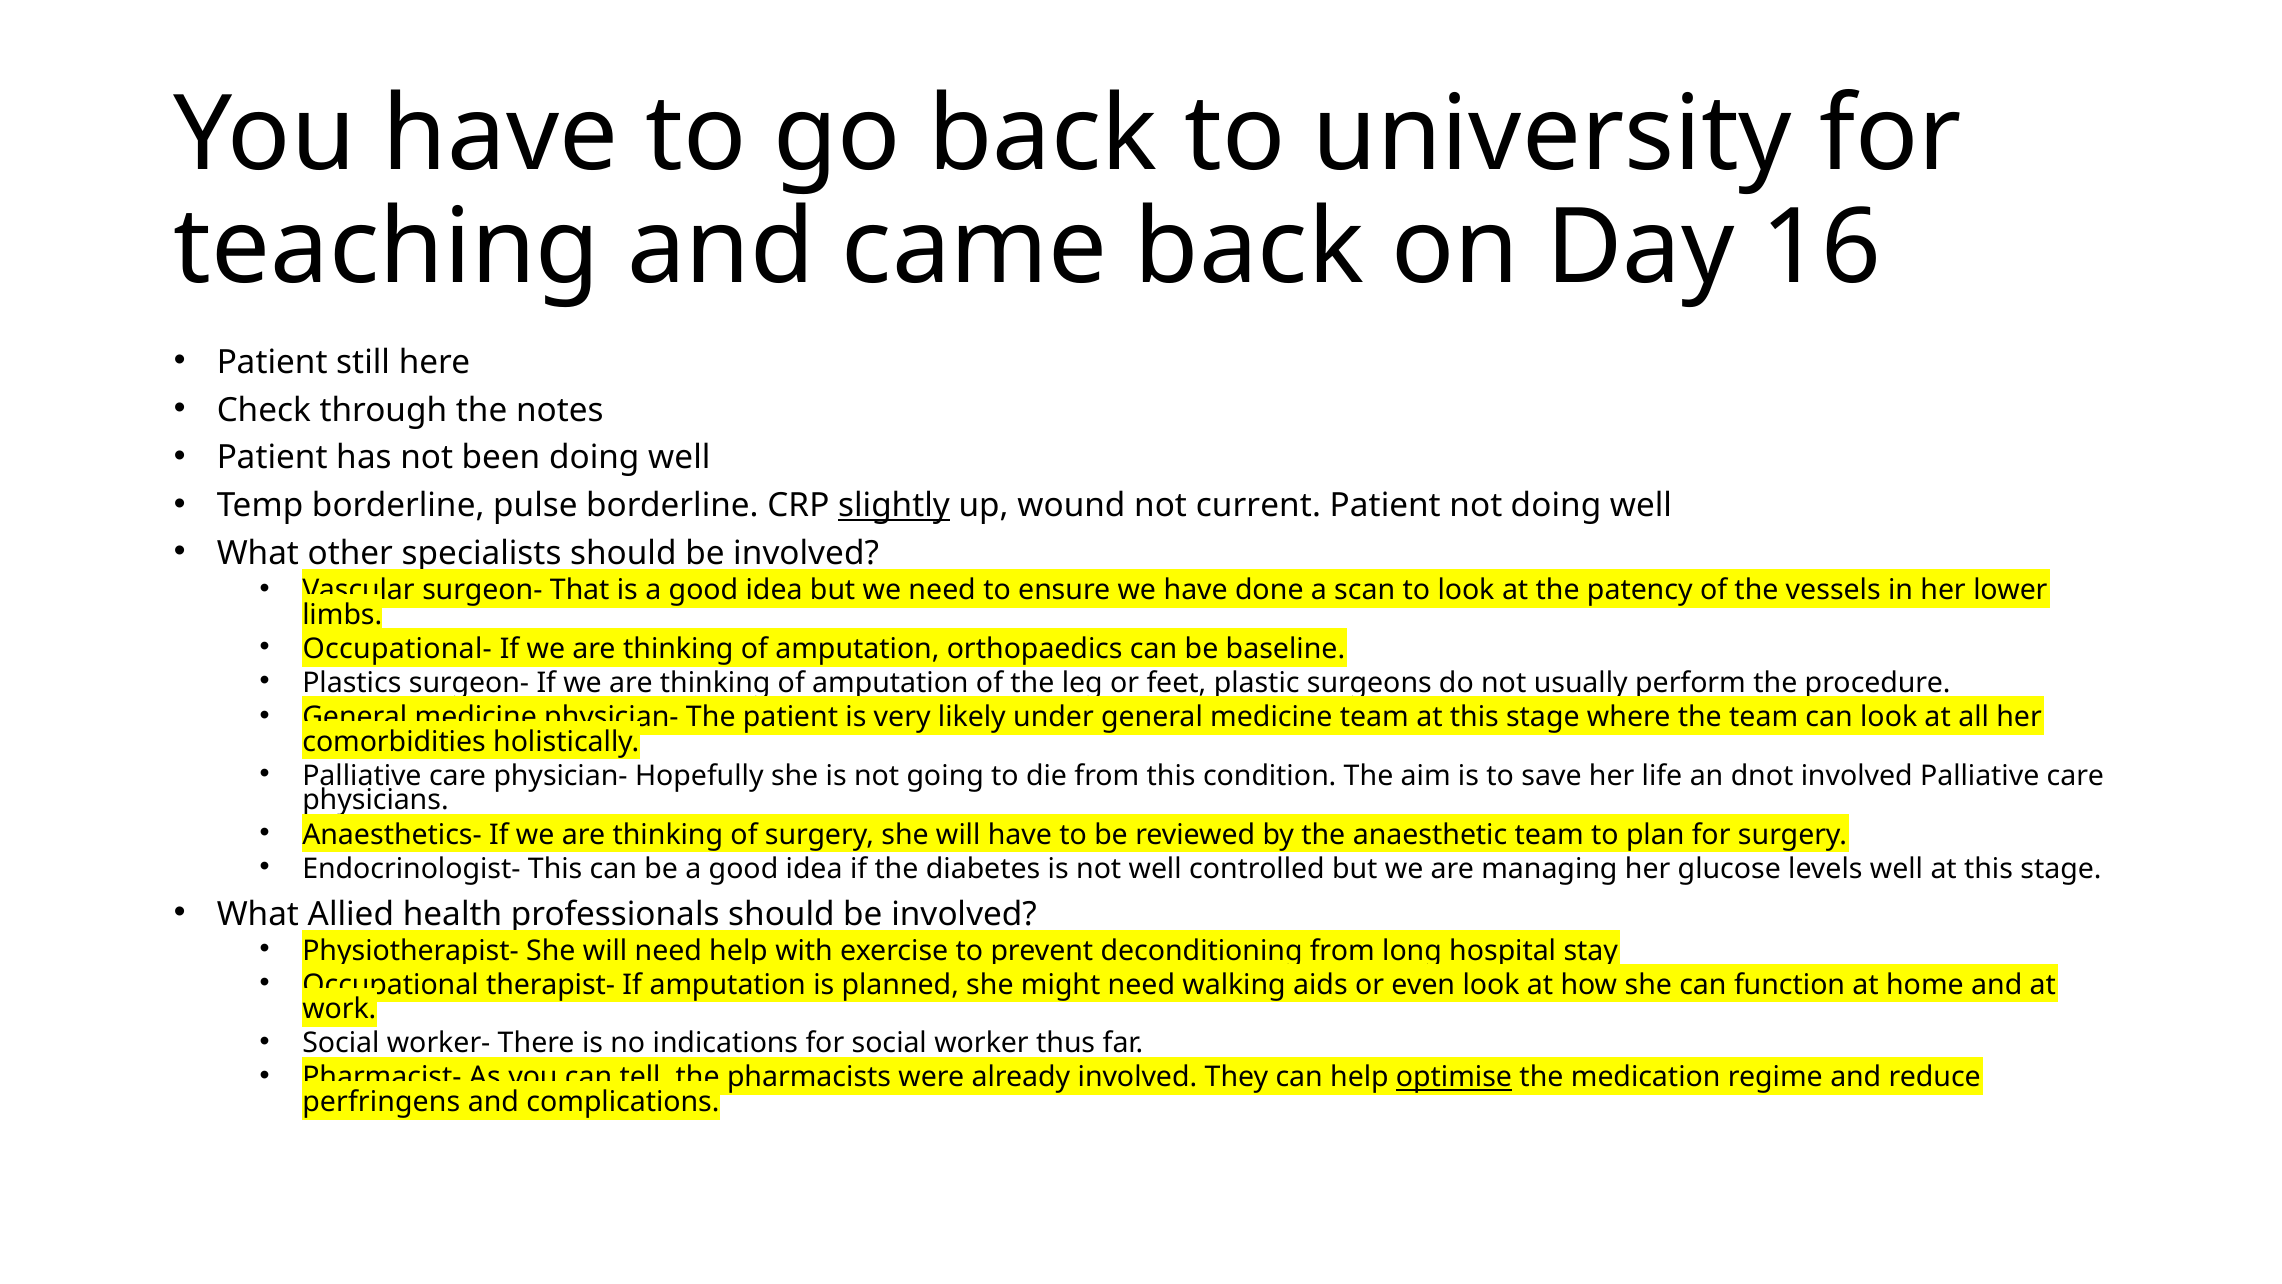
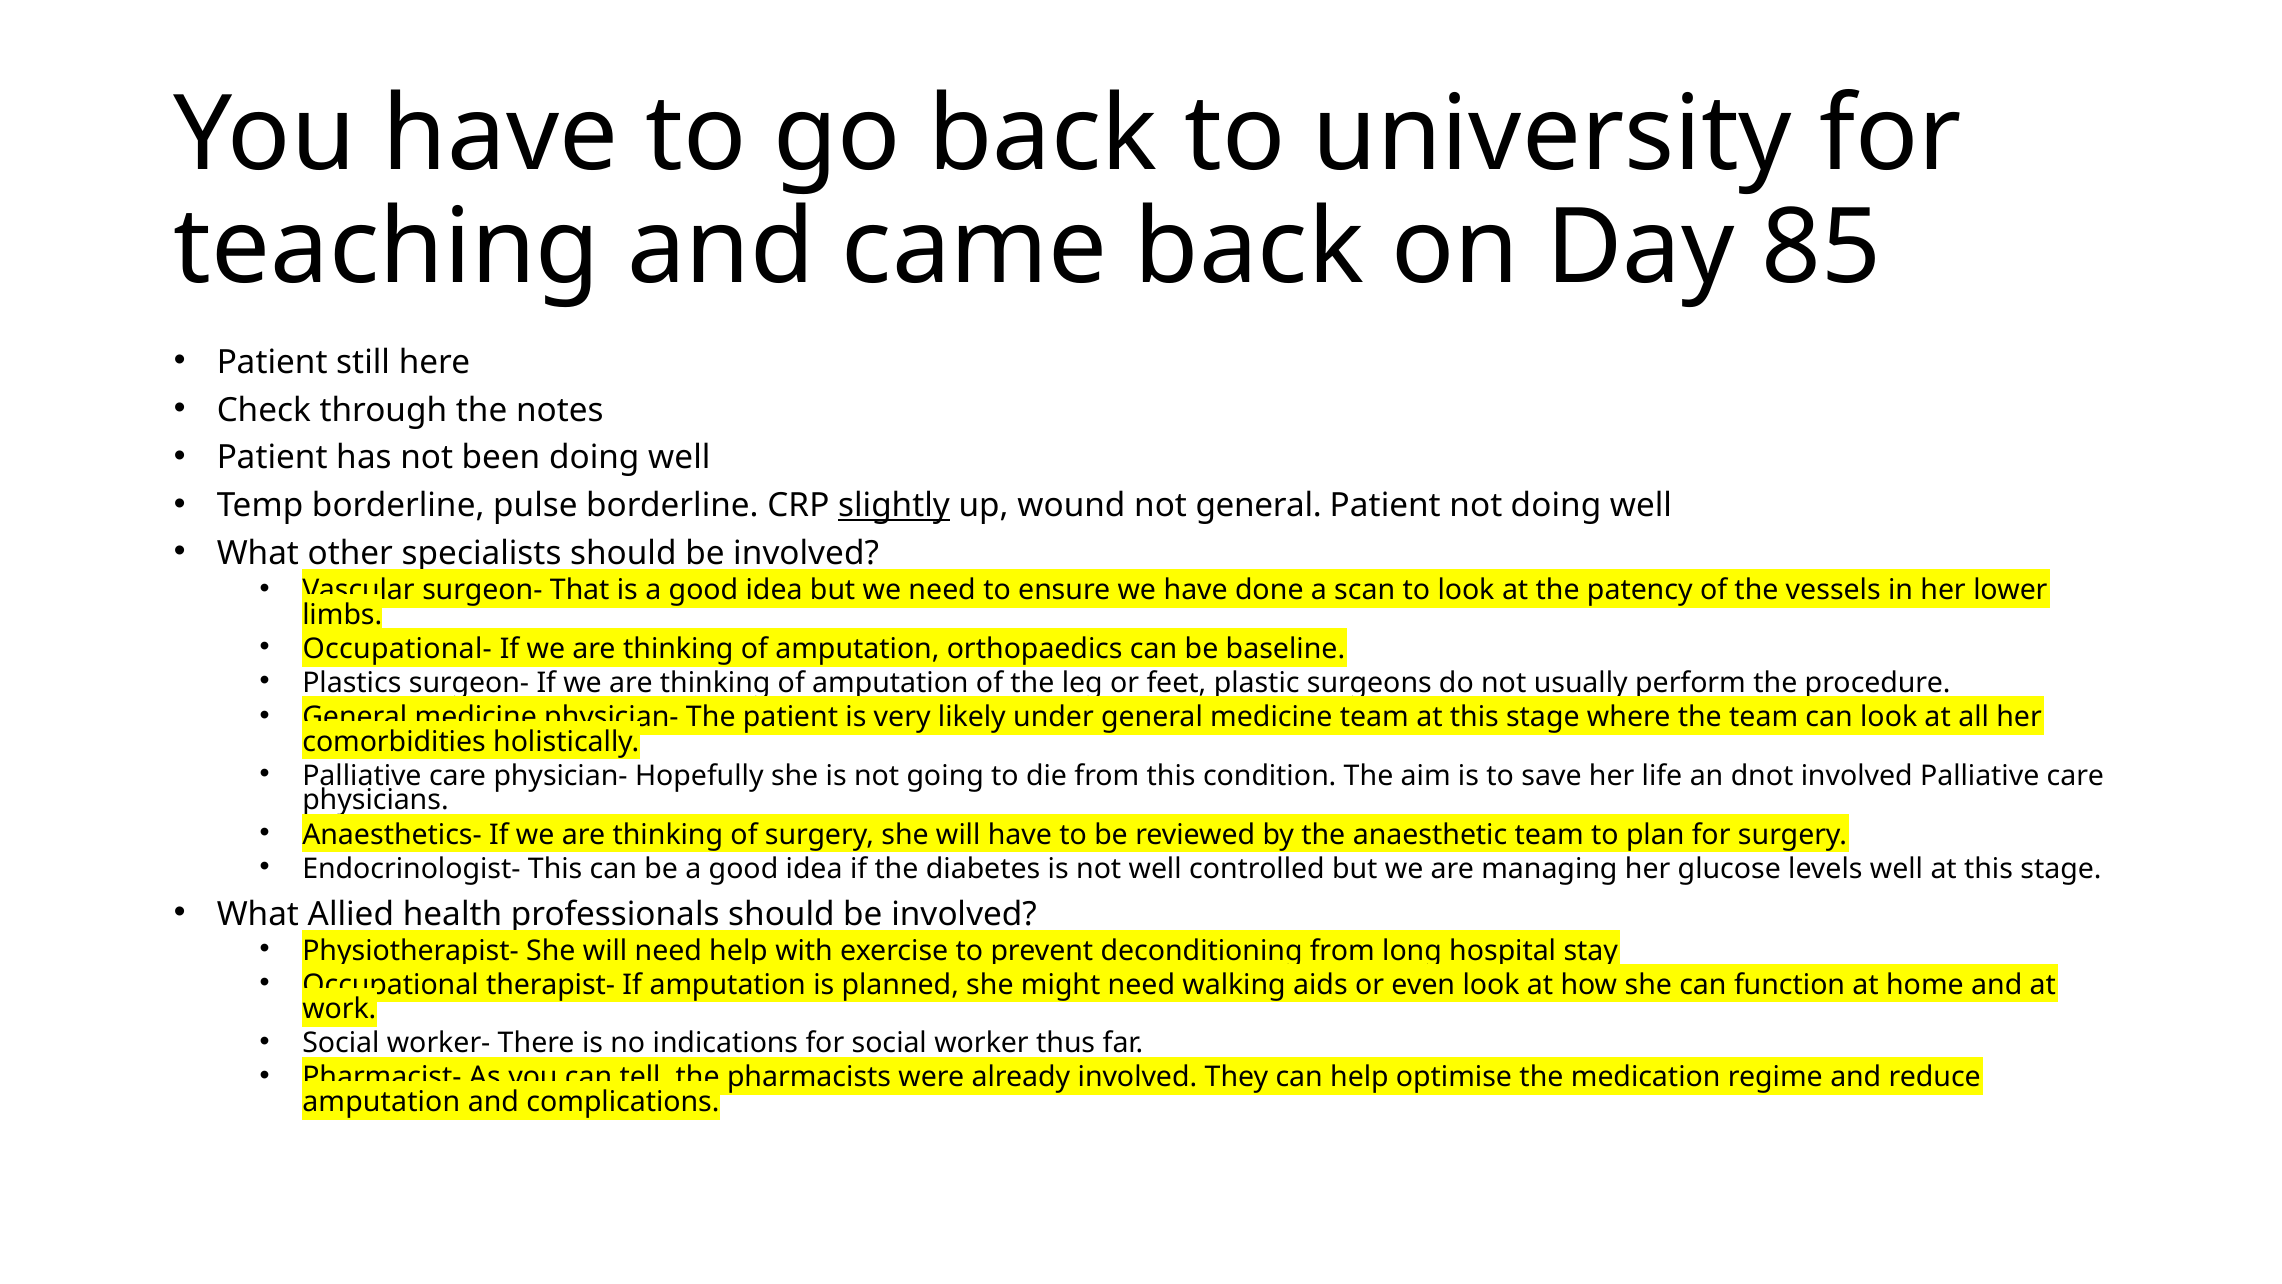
16: 16 -> 85
not current: current -> general
optimise underline: present -> none
perfringens at (381, 1102): perfringens -> amputation
